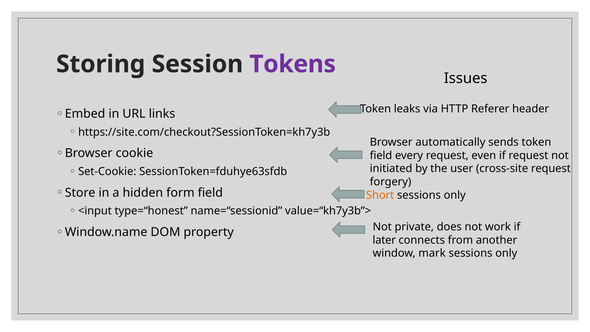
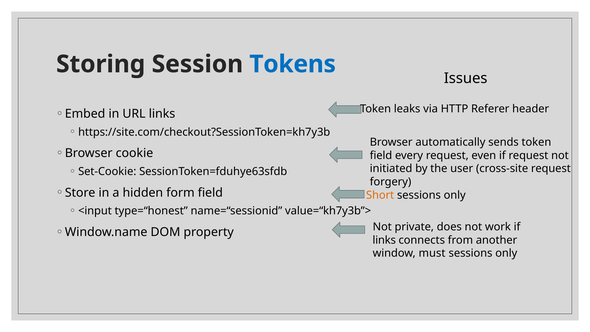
Tokens colour: purple -> blue
later at (384, 240): later -> links
mark: mark -> must
